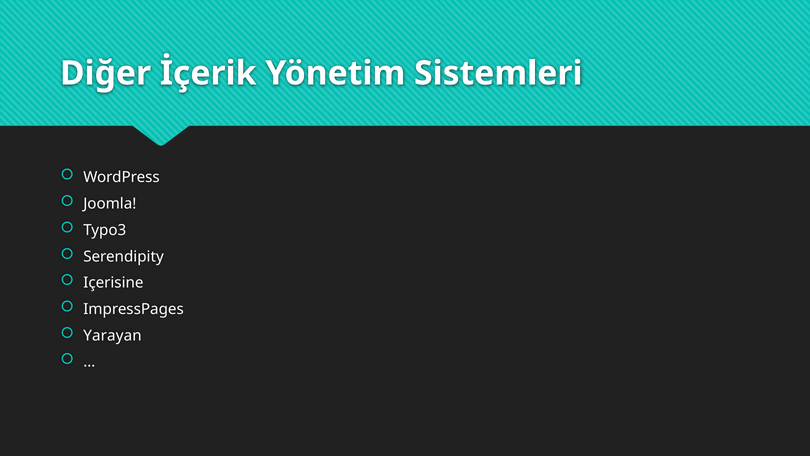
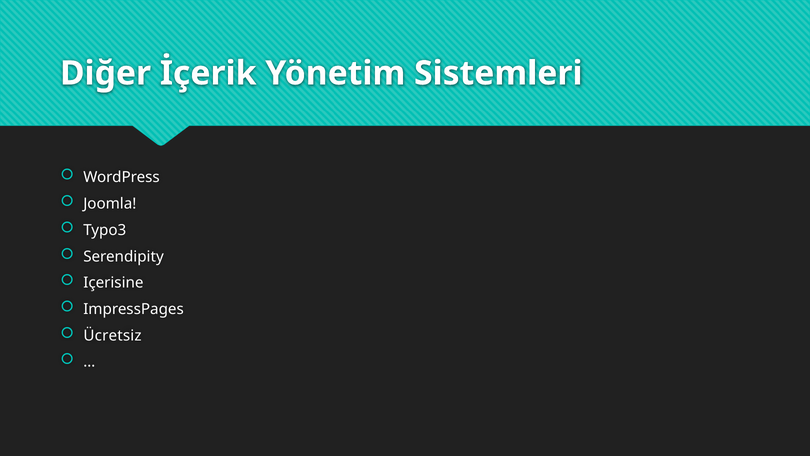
Yarayan: Yarayan -> Ücretsiz
